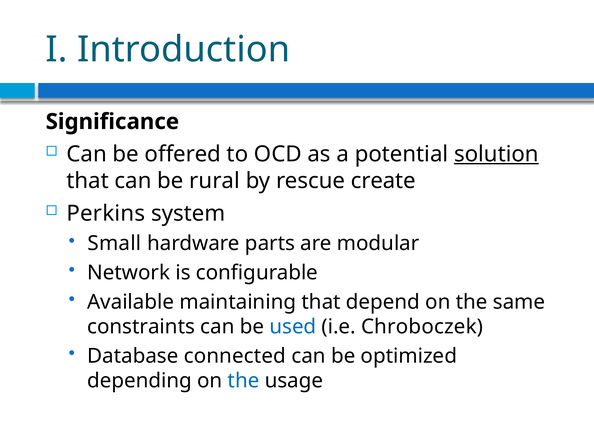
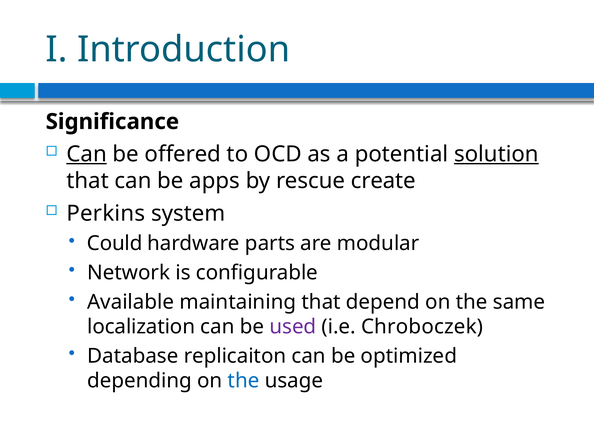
Can at (87, 154) underline: none -> present
rural: rural -> apps
Small: Small -> Could
constraints: constraints -> localization
used colour: blue -> purple
connected: connected -> replicaiton
